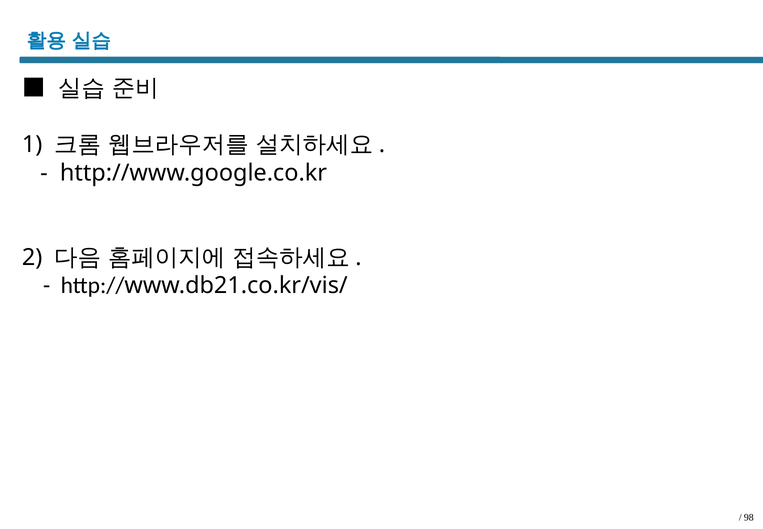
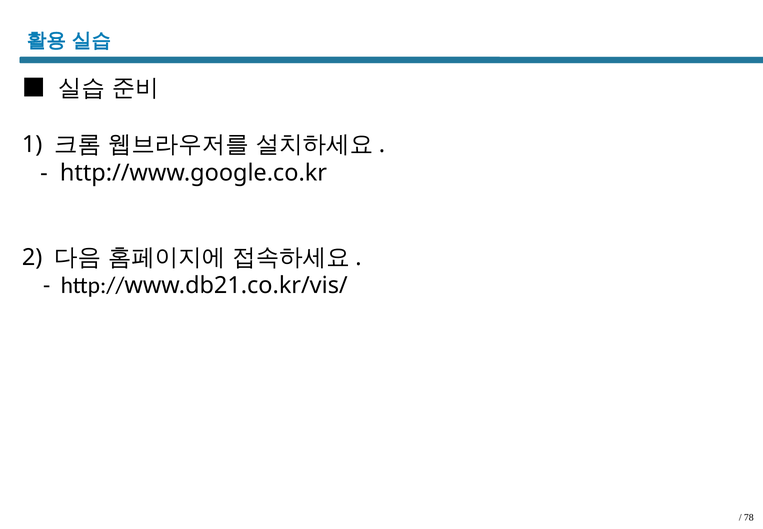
98: 98 -> 78
